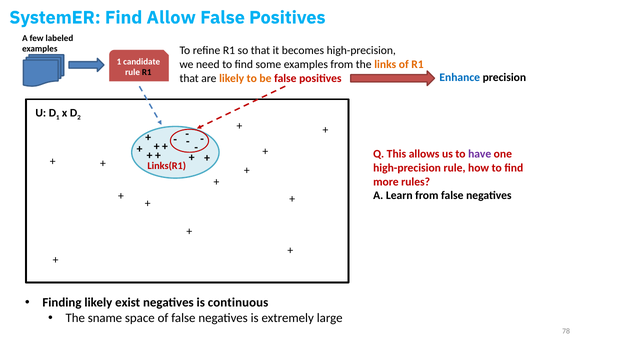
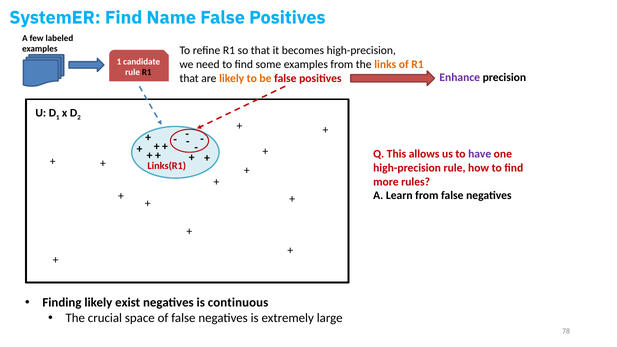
Allow: Allow -> Name
Enhance colour: blue -> purple
sname: sname -> crucial
